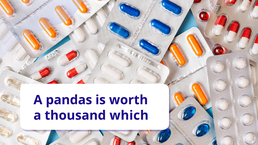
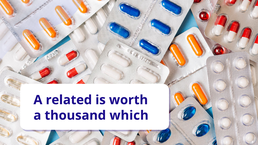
pandas: pandas -> related
